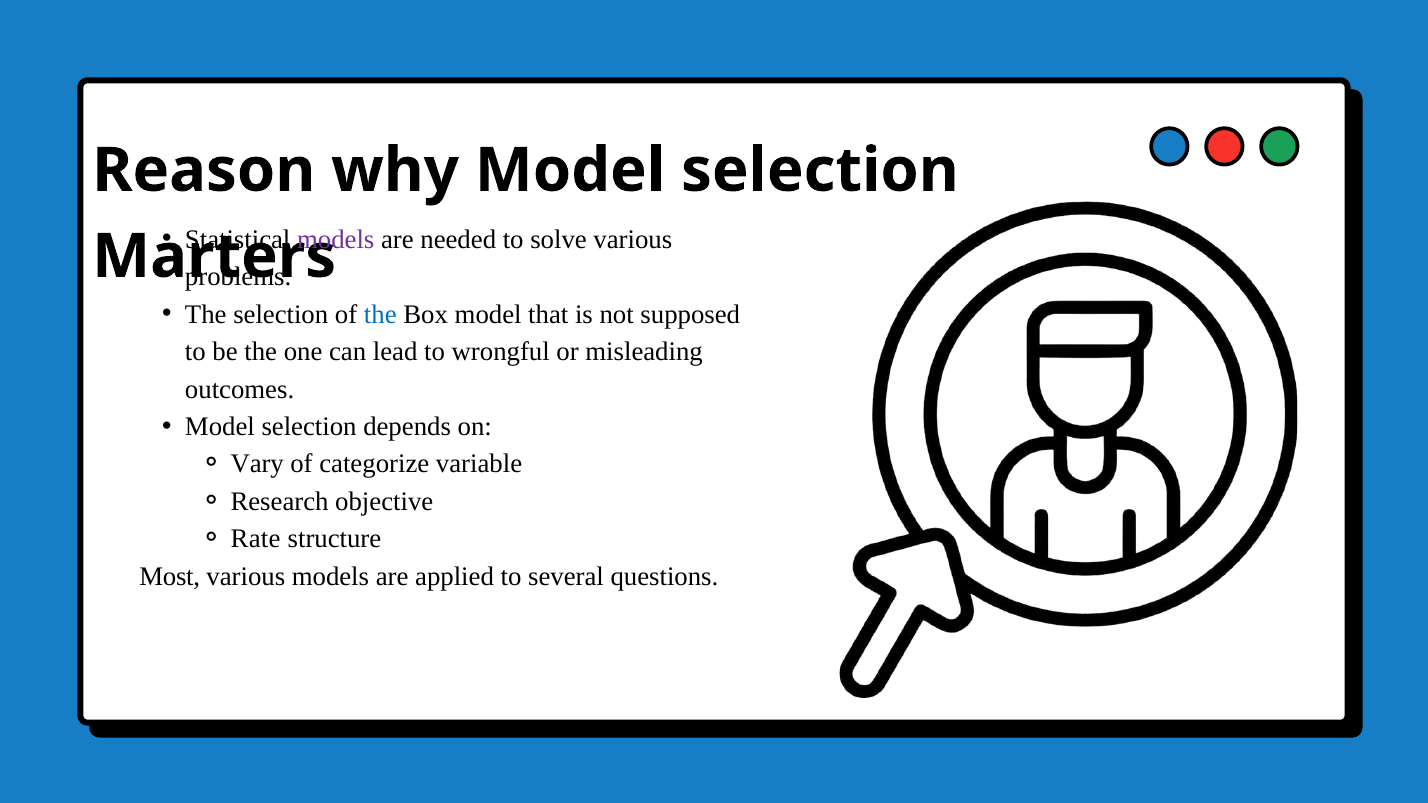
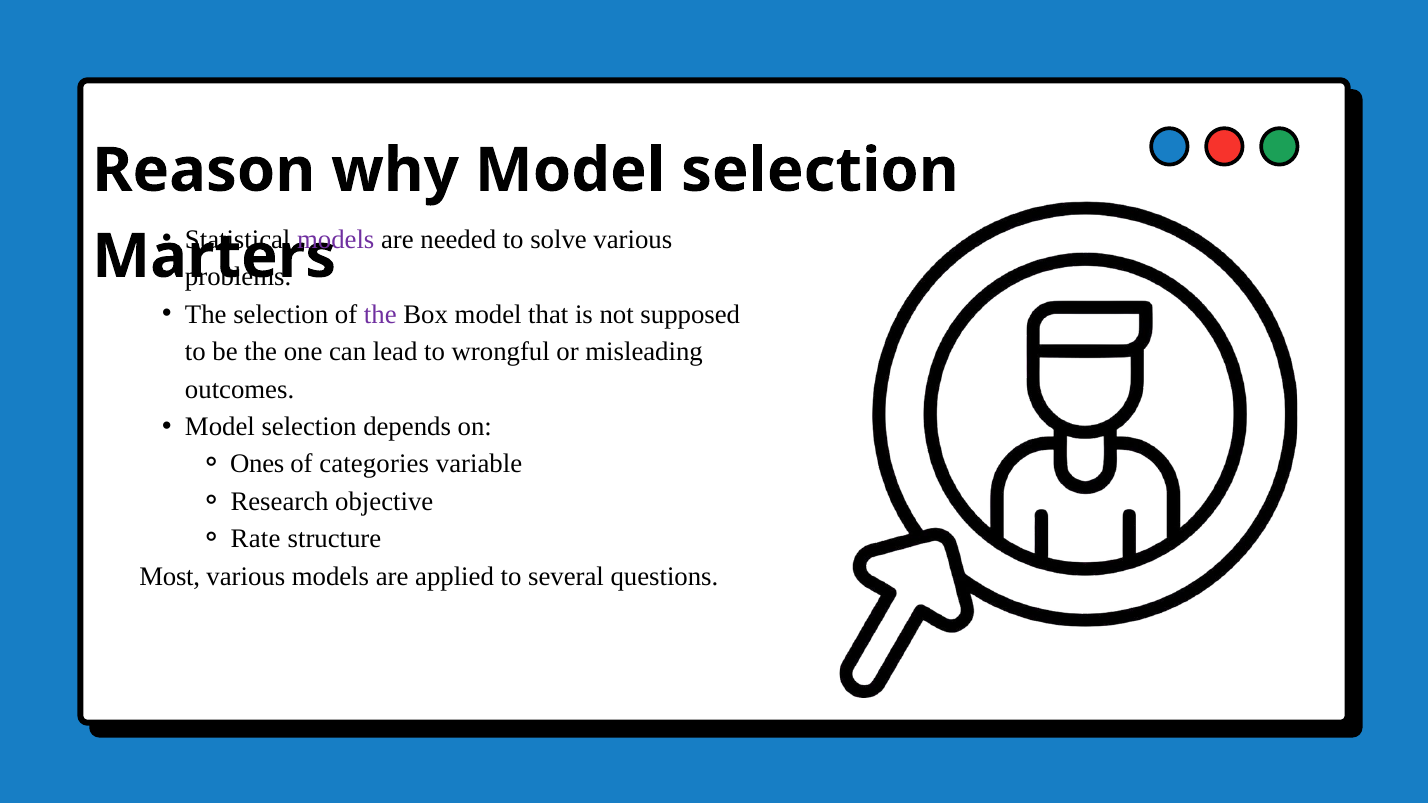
the at (380, 314) colour: blue -> purple
Vary: Vary -> Ones
categorize: categorize -> categories
